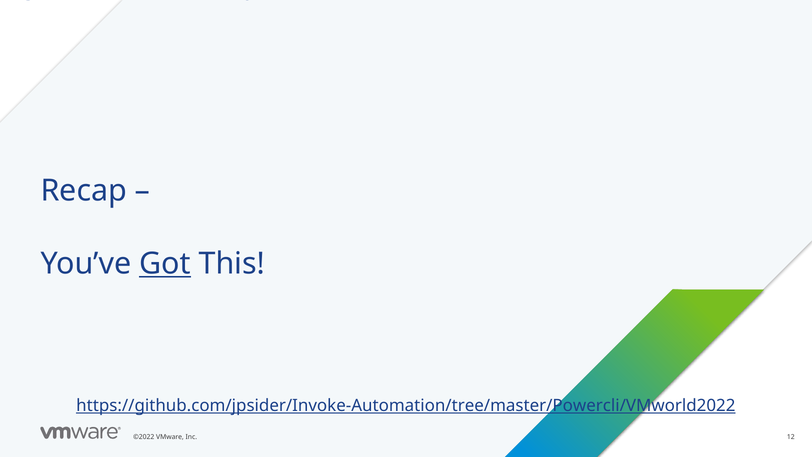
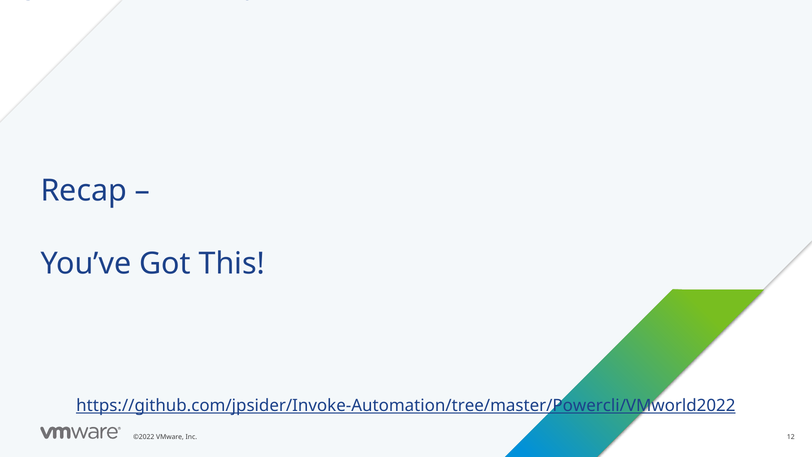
Got underline: present -> none
